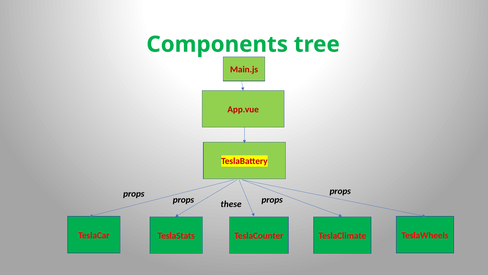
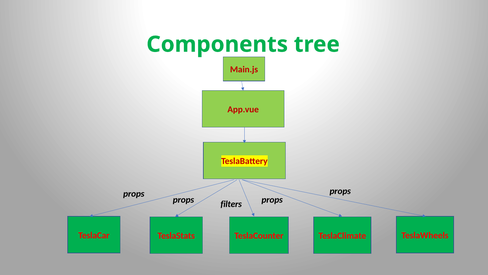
these: these -> filters
